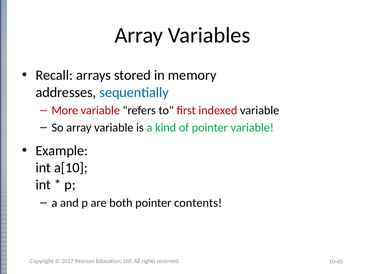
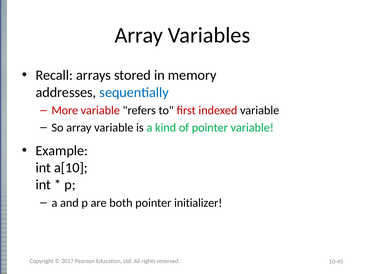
contents: contents -> initializer
